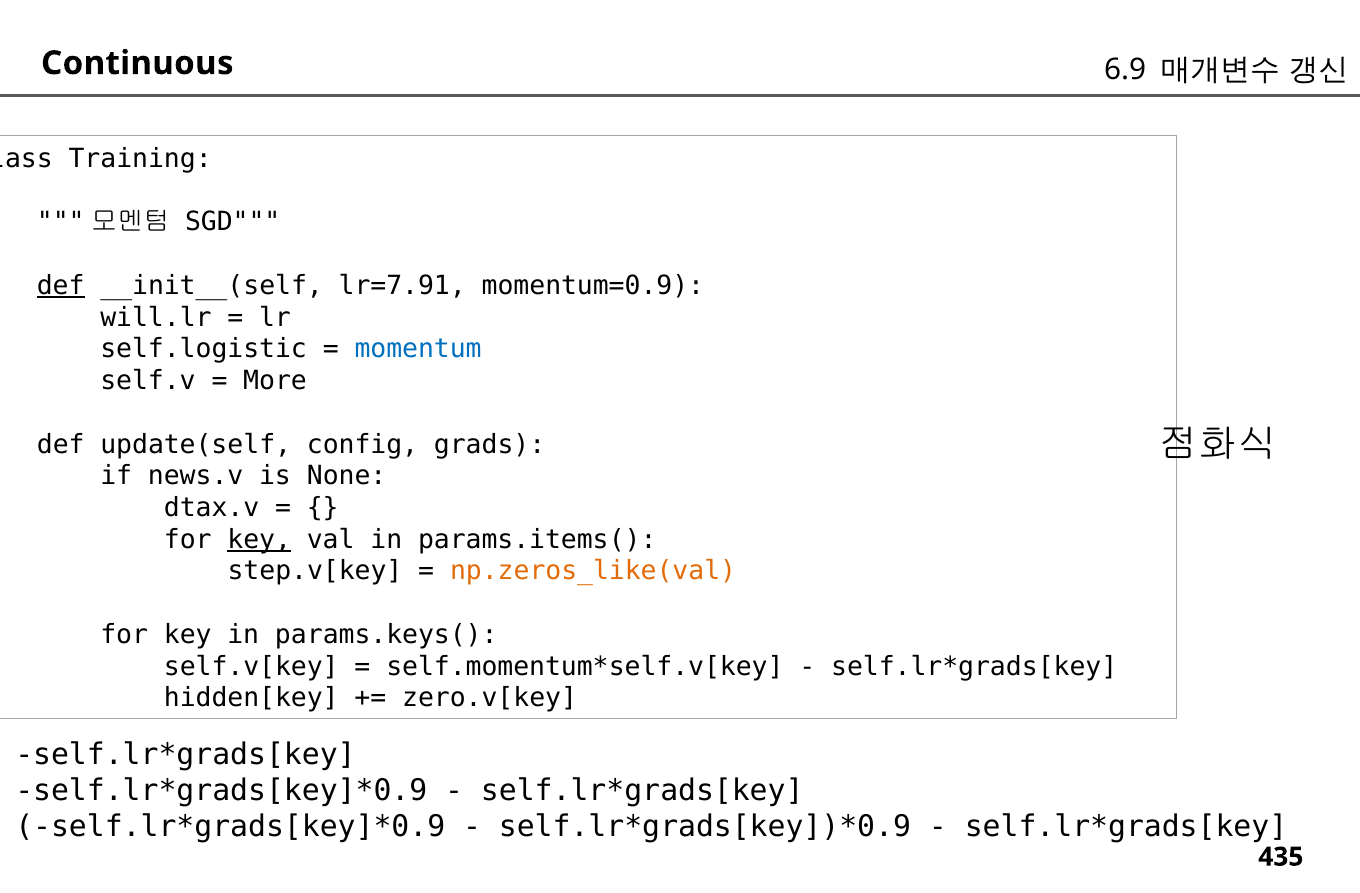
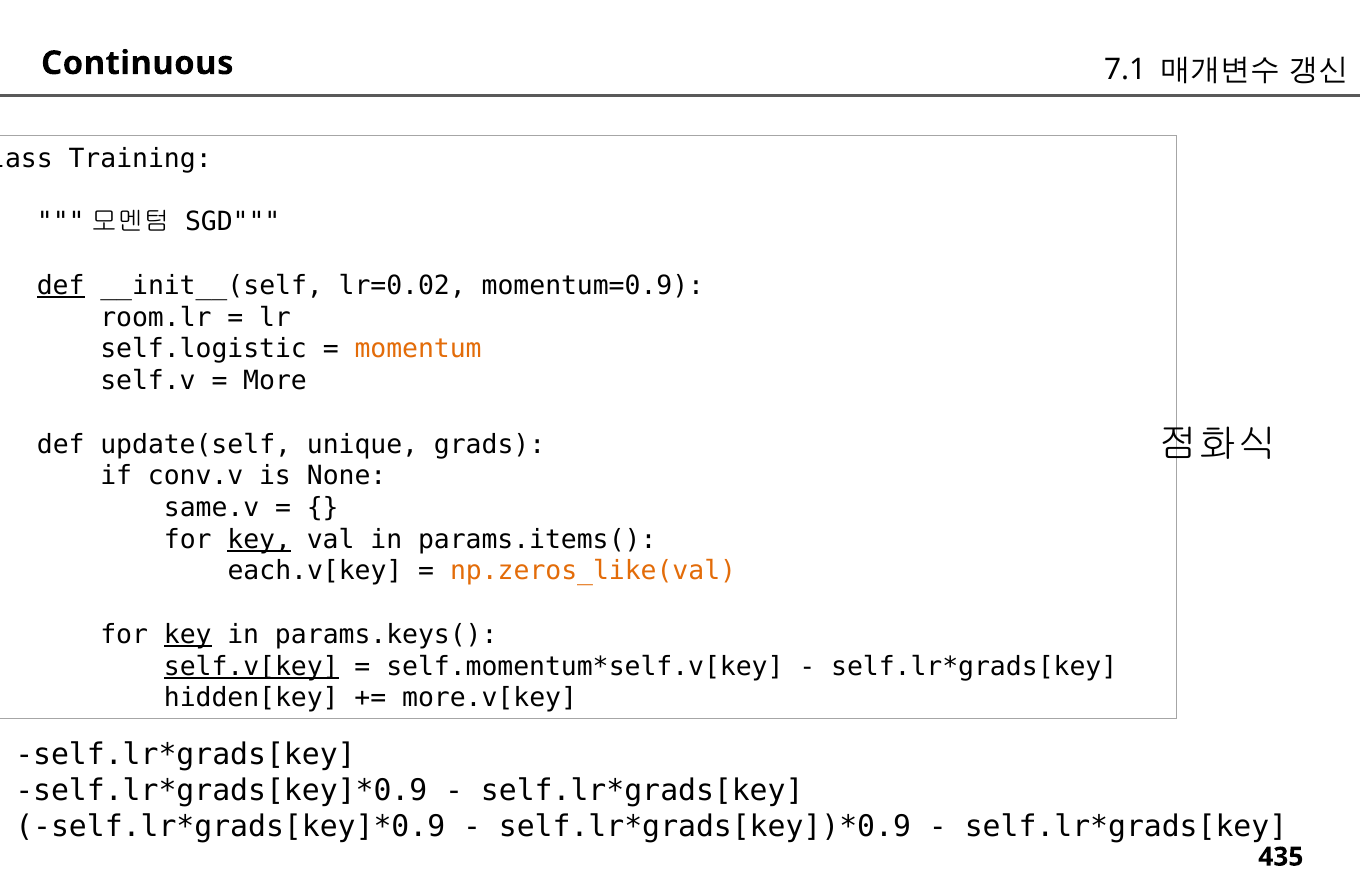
6.9: 6.9 -> 7.1
lr=7.91: lr=7.91 -> lr=0.02
will.lr: will.lr -> room.lr
momentum colour: blue -> orange
config: config -> unique
news.v: news.v -> conv.v
dtax.v: dtax.v -> same.v
step.v[key: step.v[key -> each.v[key
key at (188, 635) underline: none -> present
self.v[key underline: none -> present
zero.v[key: zero.v[key -> more.v[key
